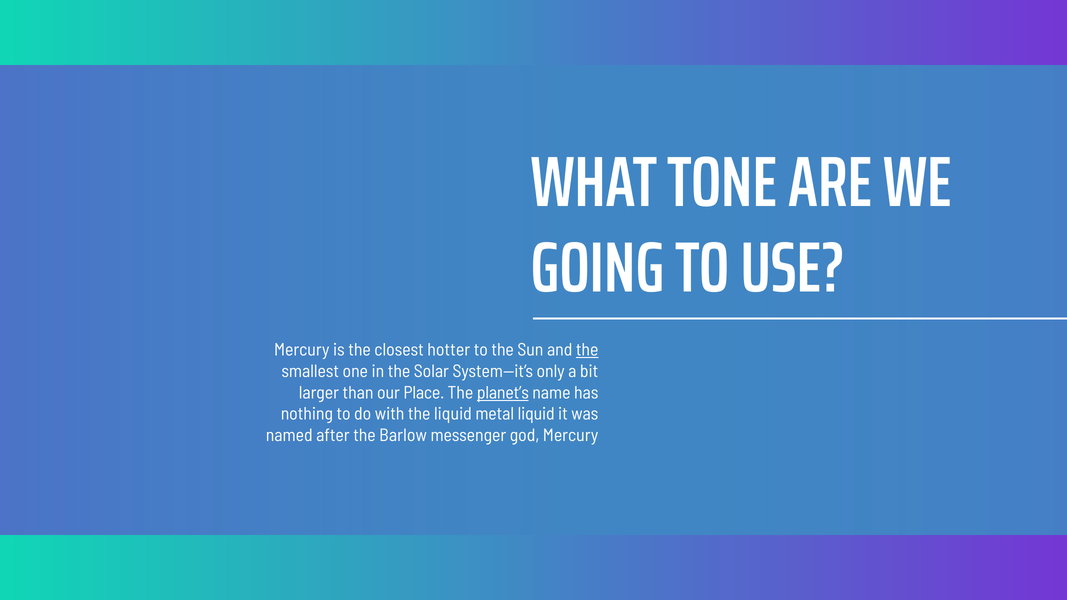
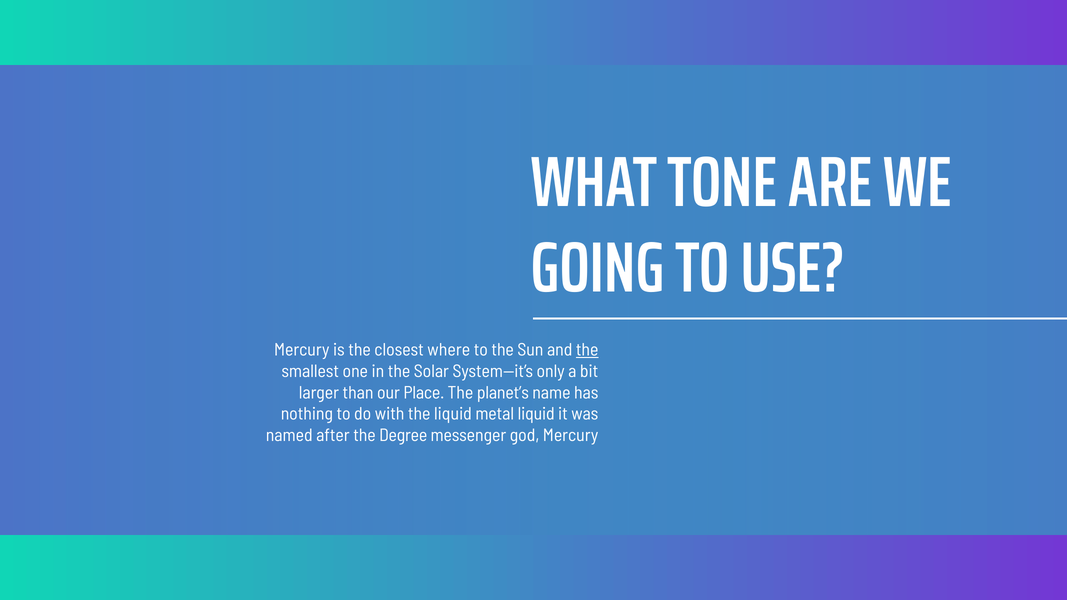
hotter: hotter -> where
planet’s underline: present -> none
Barlow: Barlow -> Degree
